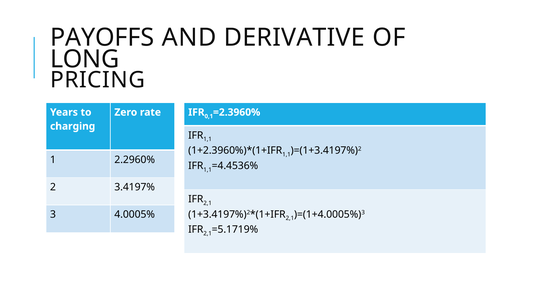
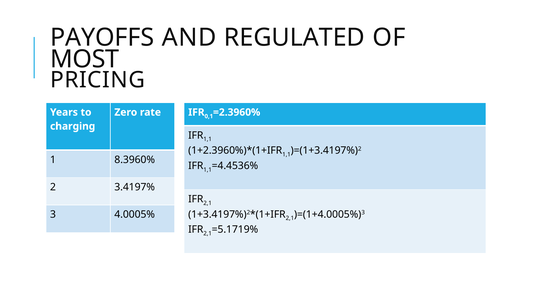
DERIVATIVE: DERIVATIVE -> REGULATED
LONG: LONG -> MOST
2.2960%: 2.2960% -> 8.3960%
